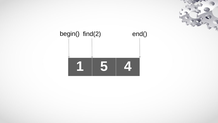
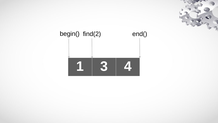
5: 5 -> 3
